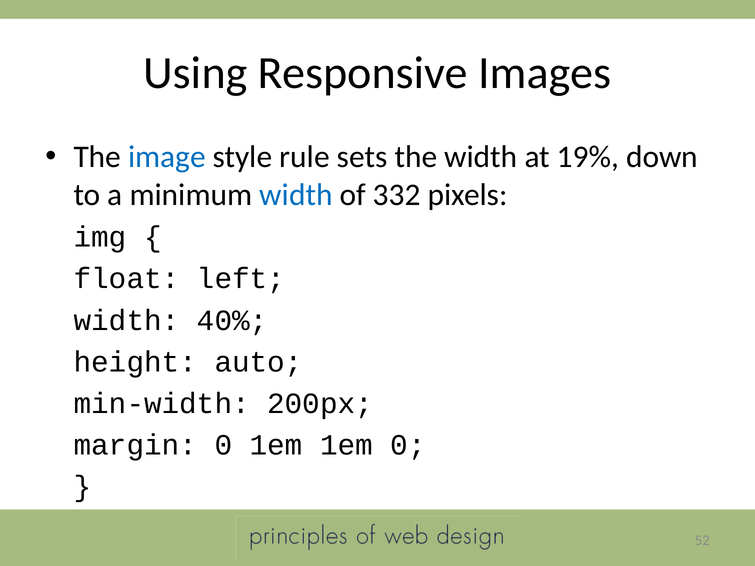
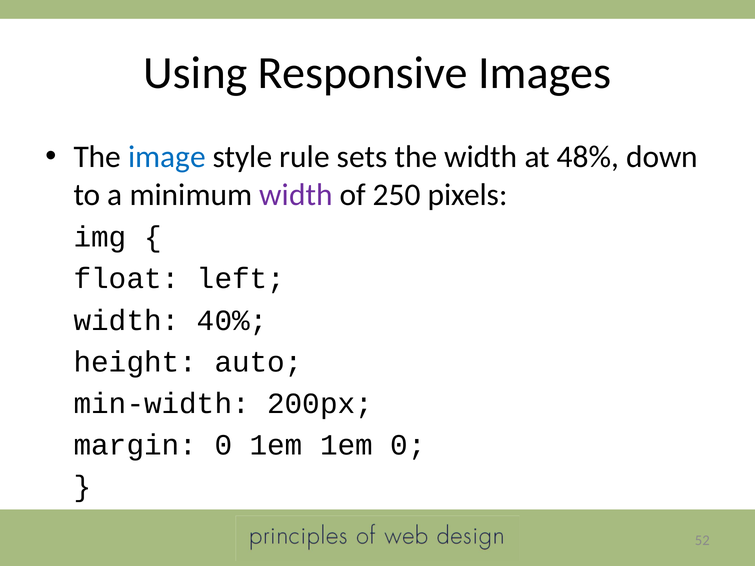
19%: 19% -> 48%
width at (296, 195) colour: blue -> purple
332: 332 -> 250
